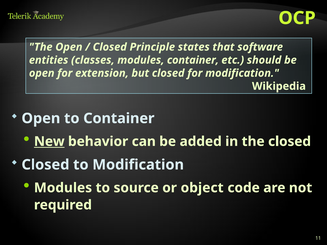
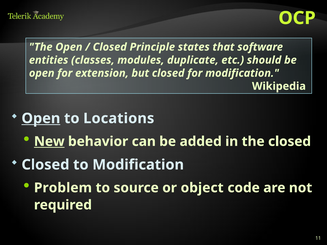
modules container: container -> duplicate
Open at (41, 118) underline: none -> present
to Container: Container -> Locations
Modules at (63, 188): Modules -> Problem
